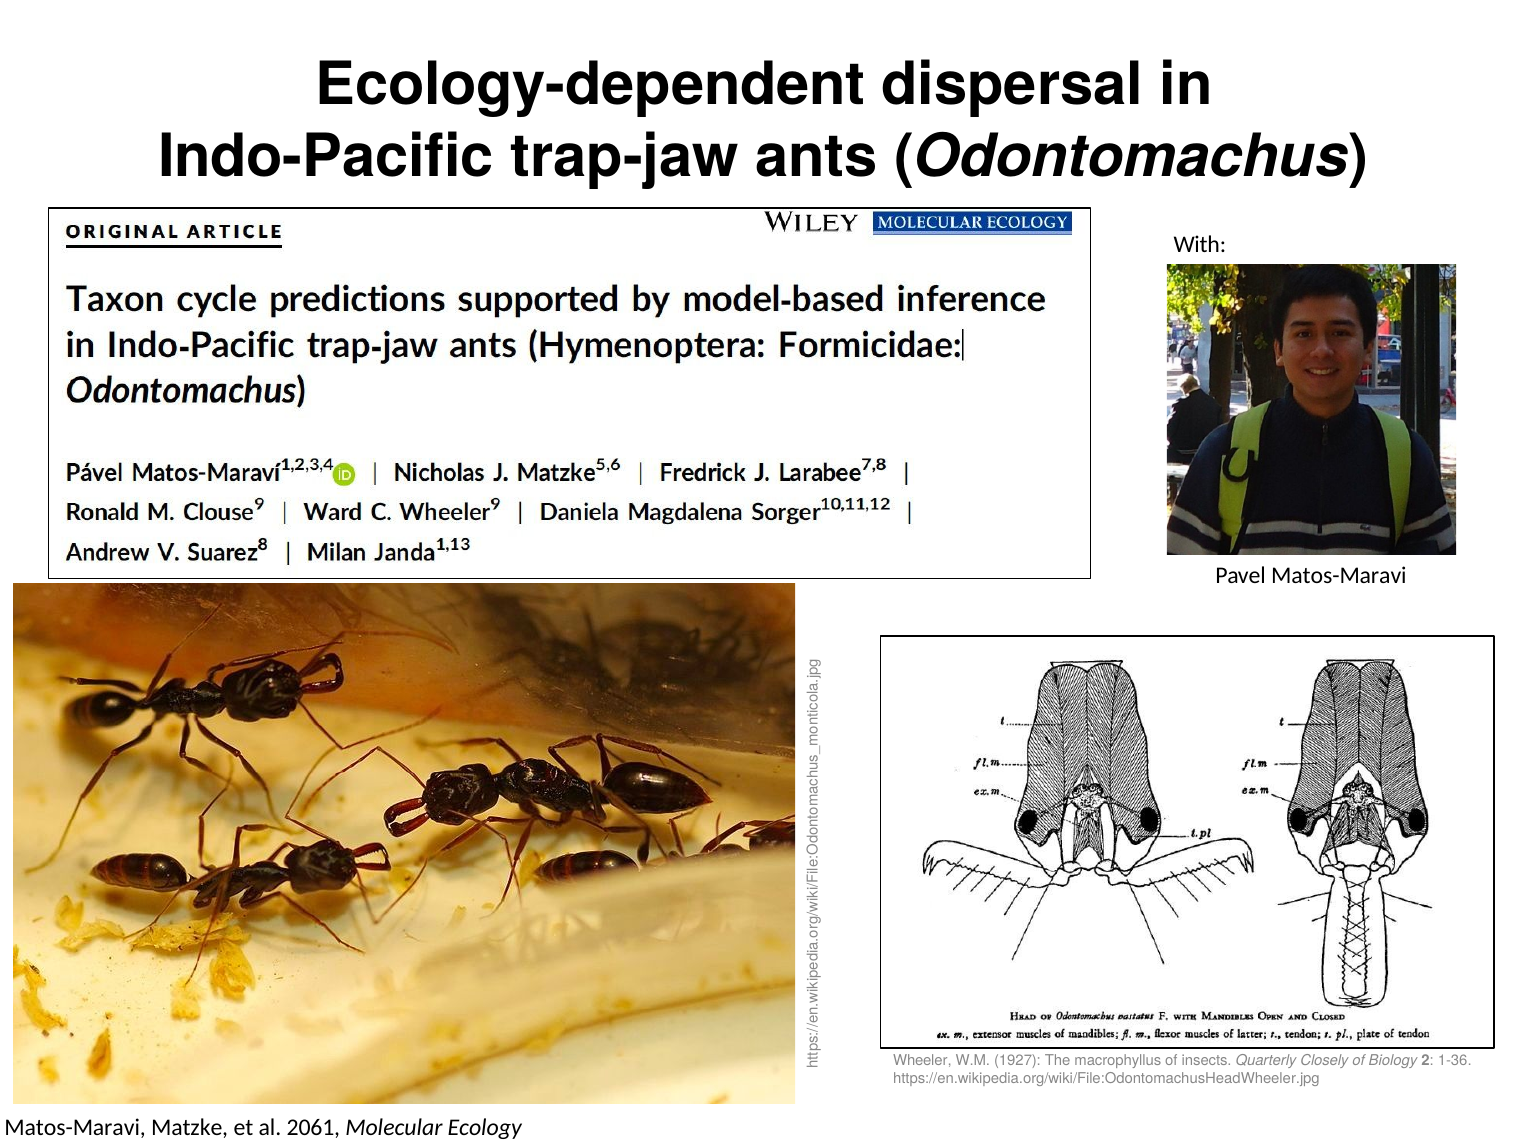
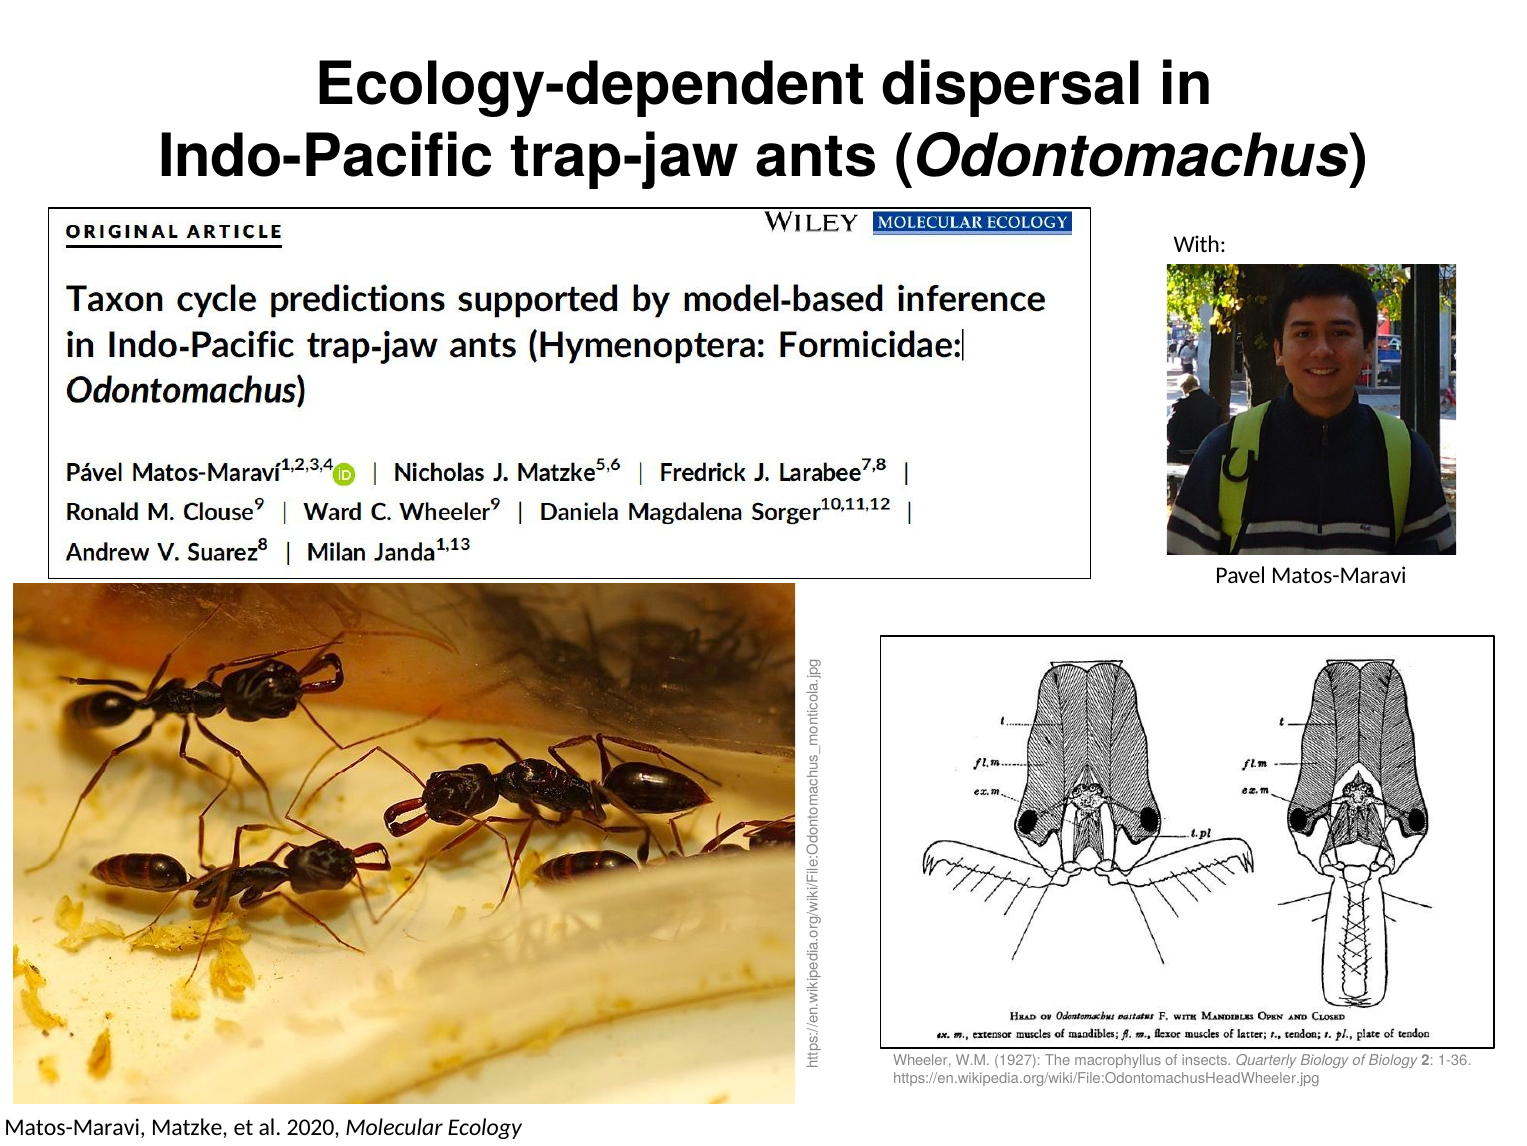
Quarterly Closely: Closely -> Biology
2061: 2061 -> 2020
